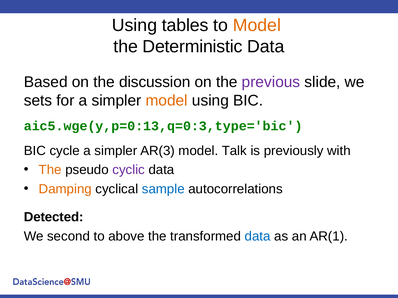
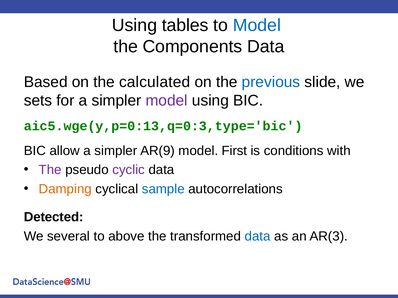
Model at (257, 25) colour: orange -> blue
Deterministic: Deterministic -> Components
discussion: discussion -> calculated
previous colour: purple -> blue
model at (167, 101) colour: orange -> purple
cycle: cycle -> allow
AR(3: AR(3 -> AR(9
Talk: Talk -> First
previously: previously -> conditions
The at (50, 170) colour: orange -> purple
second: second -> several
AR(1: AR(1 -> AR(3
